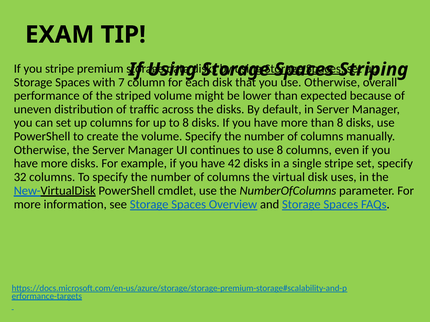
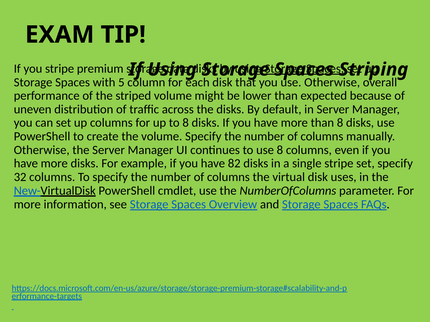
7: 7 -> 5
42: 42 -> 82
